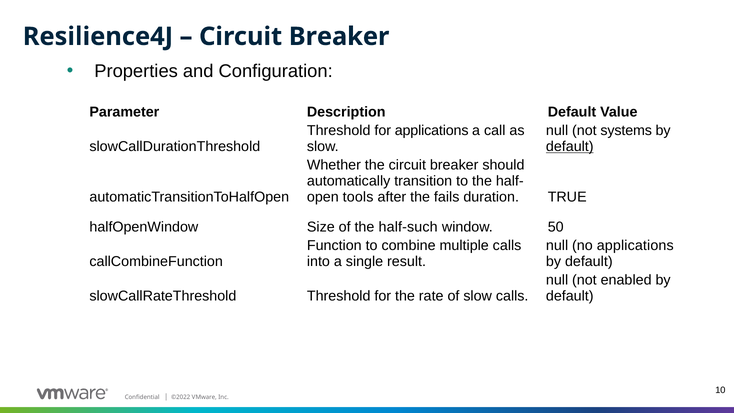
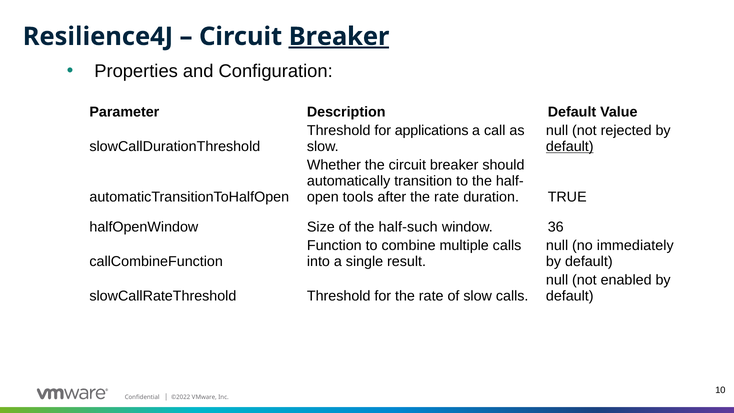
Breaker at (339, 37) underline: none -> present
systems: systems -> rejected
after the fails: fails -> rate
50: 50 -> 36
no applications: applications -> immediately
